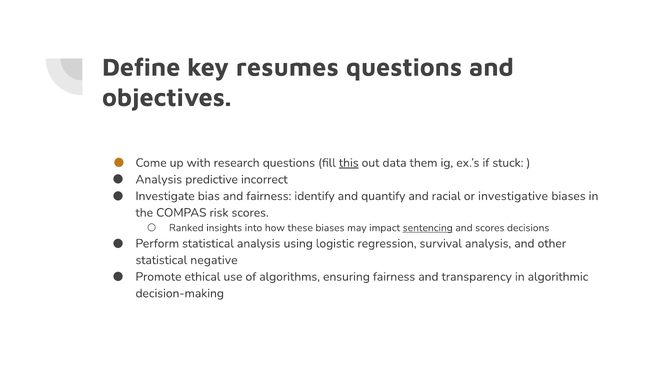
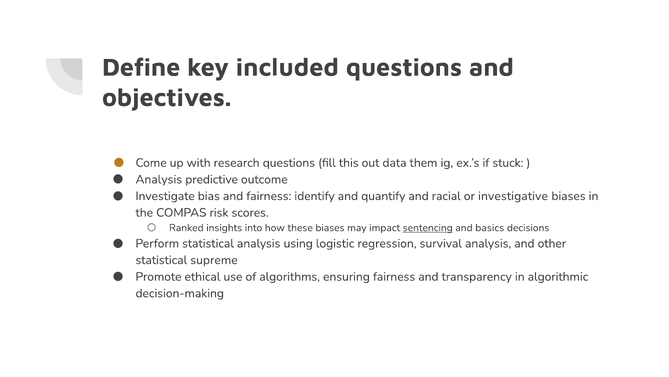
resumes: resumes -> included
this underline: present -> none
incorrect: incorrect -> outcome
and scores: scores -> basics
negative: negative -> supreme
